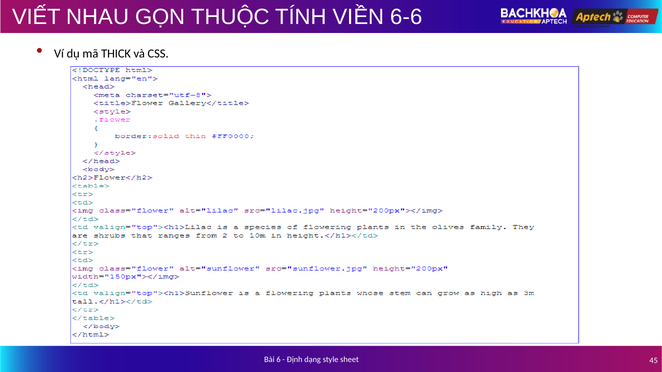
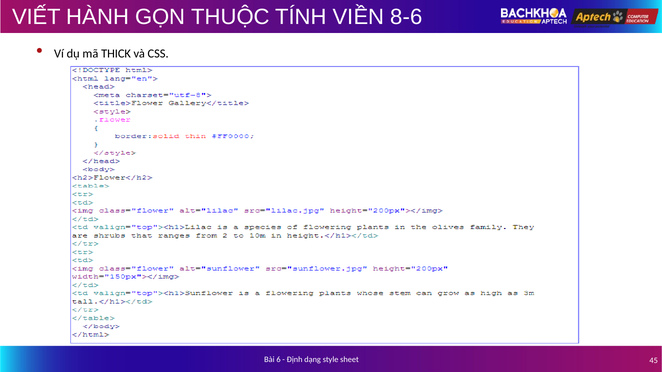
NHAU: NHAU -> HÀNH
6-6: 6-6 -> 8-6
